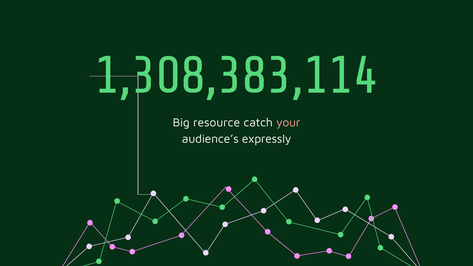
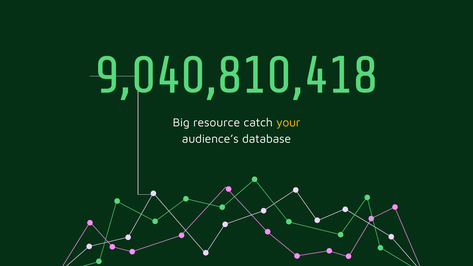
1,308,383,114: 1,308,383,114 -> 9,040,810,418
your colour: pink -> yellow
expressly: expressly -> database
